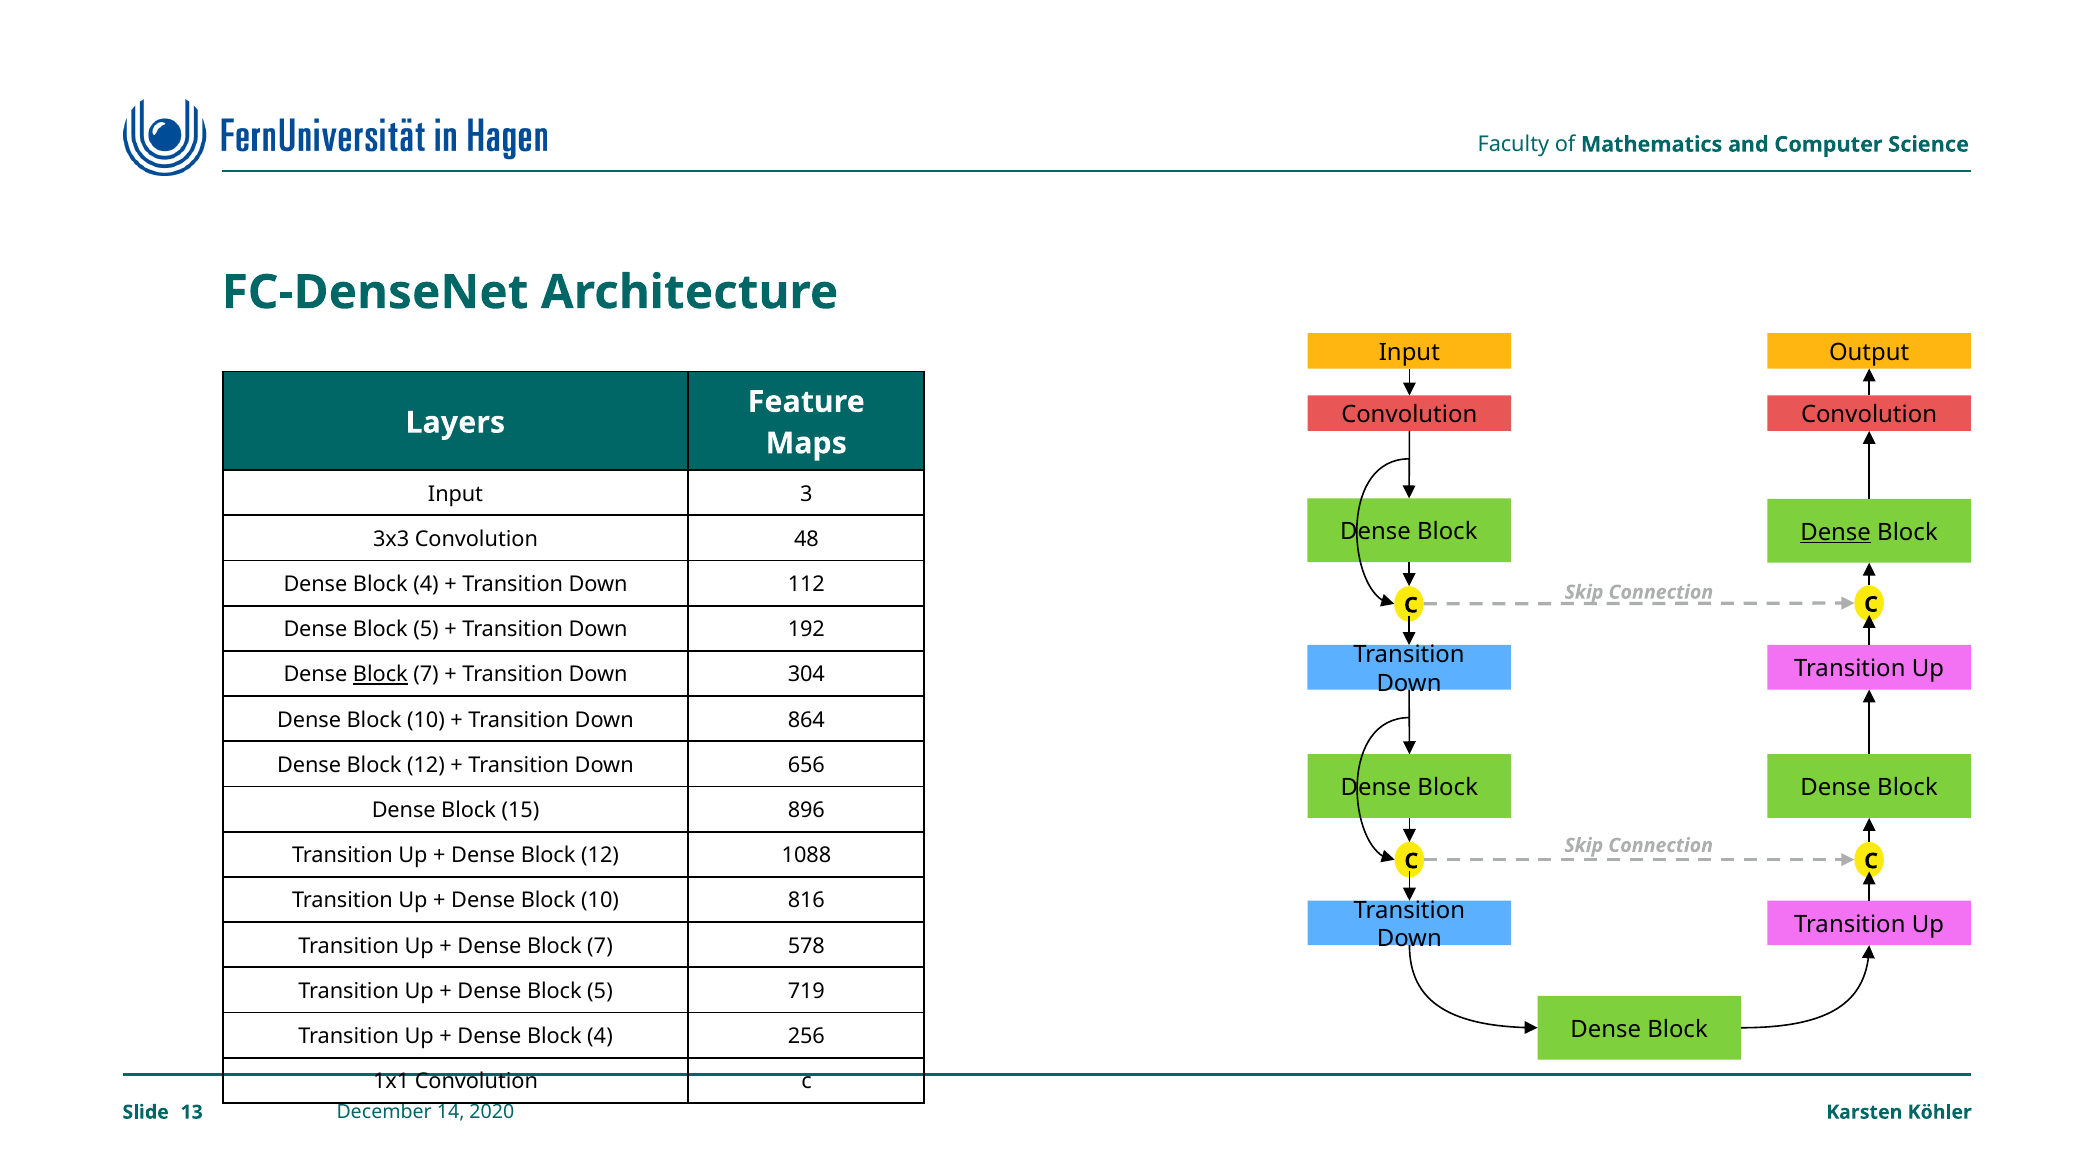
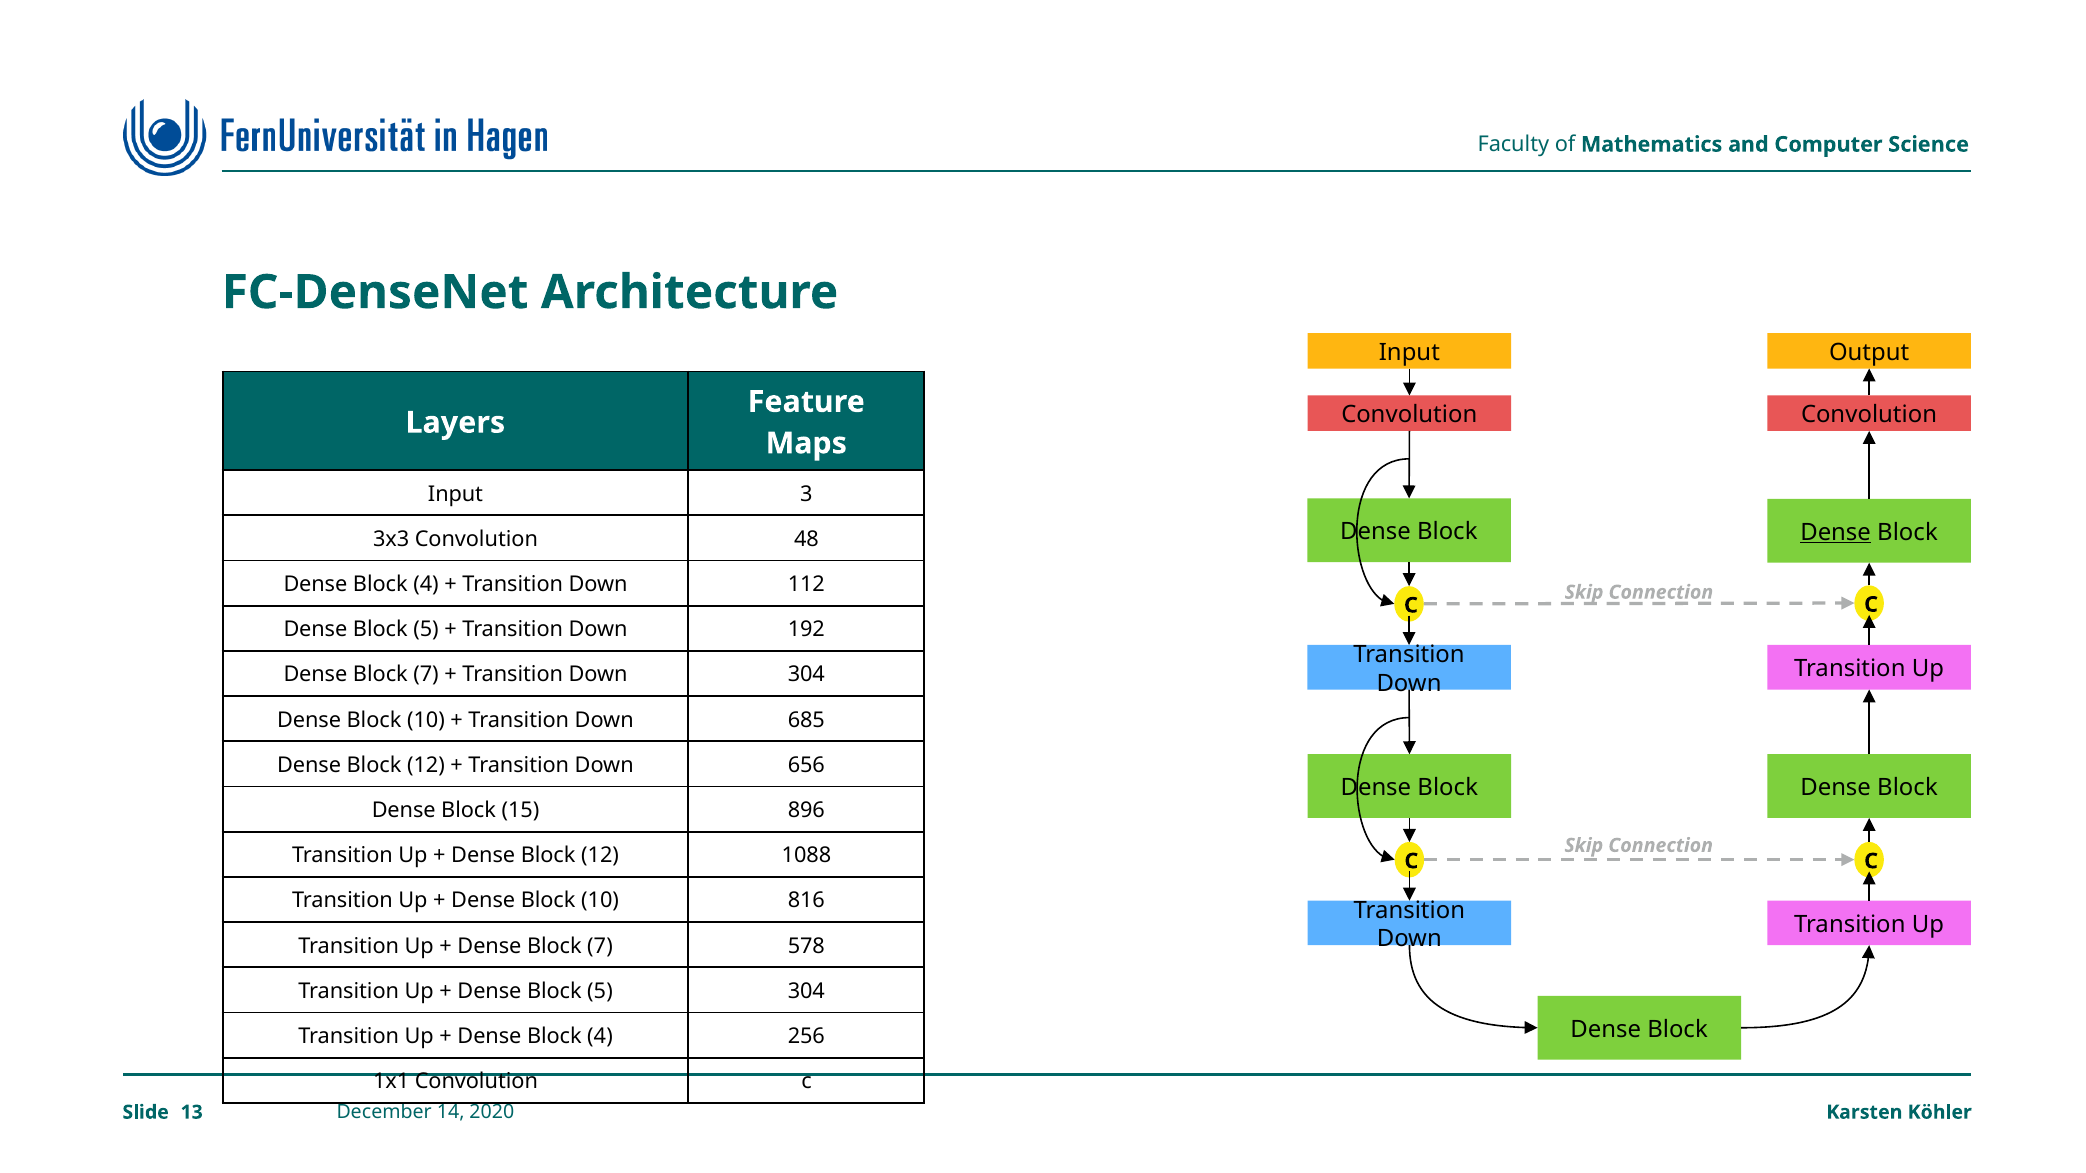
Block at (380, 675) underline: present -> none
864: 864 -> 685
5 719: 719 -> 304
